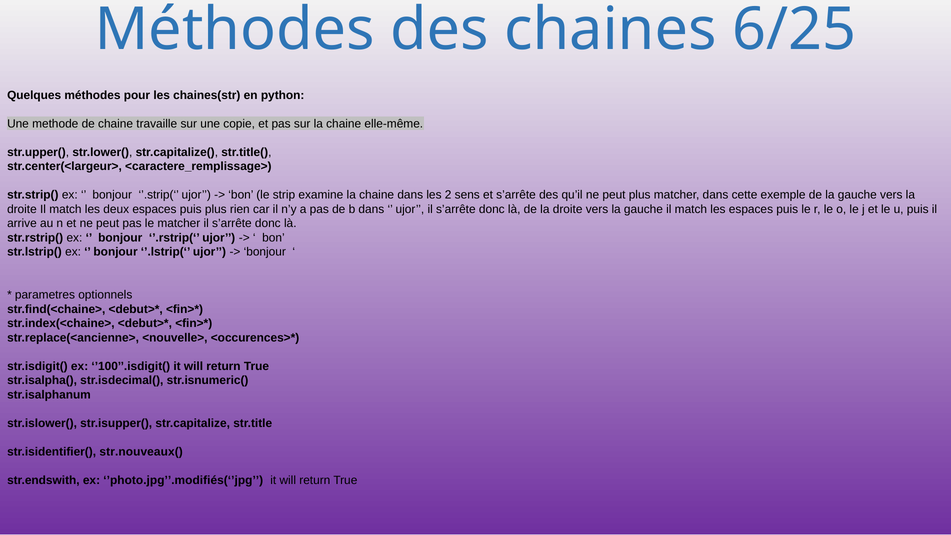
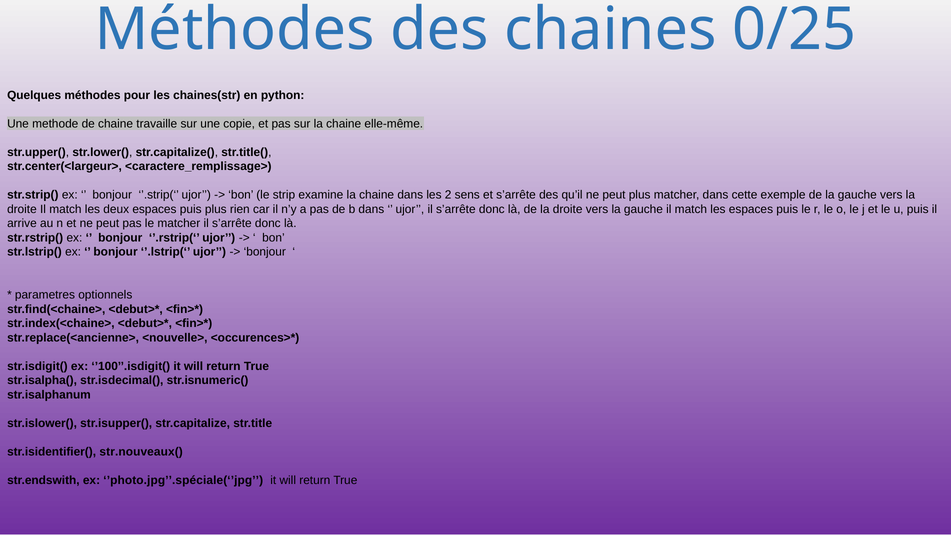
6/25: 6/25 -> 0/25
’photo.jpg’’.modifiés(‘’jpg: ’photo.jpg’’.modifiés(‘’jpg -> ’photo.jpg’’.spéciale(‘’jpg
